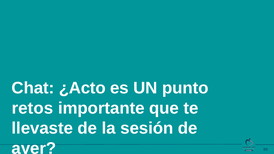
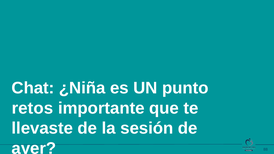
¿Acto: ¿Acto -> ¿Niña
